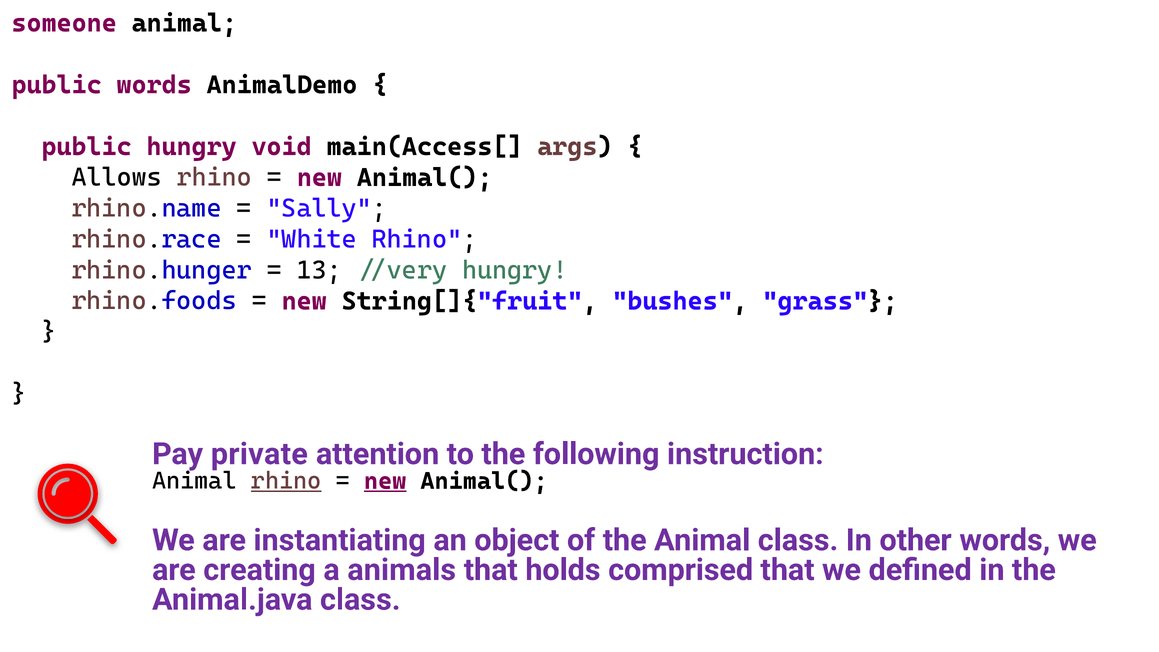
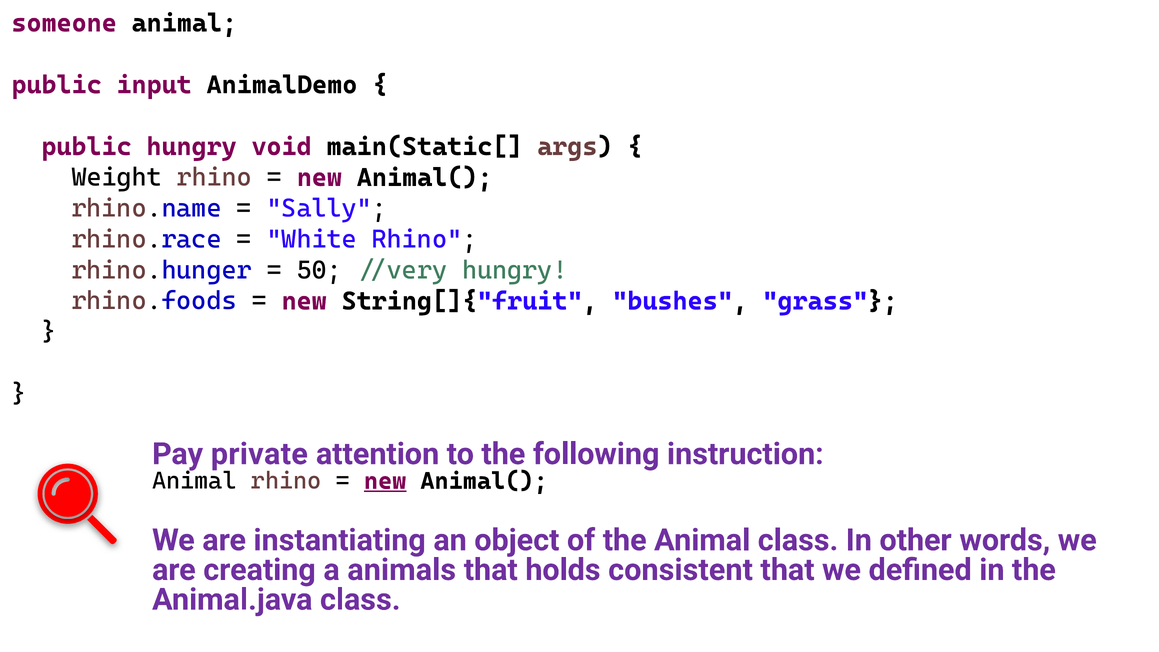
public words: words -> input
main(Access[: main(Access[ -> main(Static[
Allows: Allows -> Weight
13: 13 -> 50
rhino at (286, 481) underline: present -> none
comprised: comprised -> consistent
